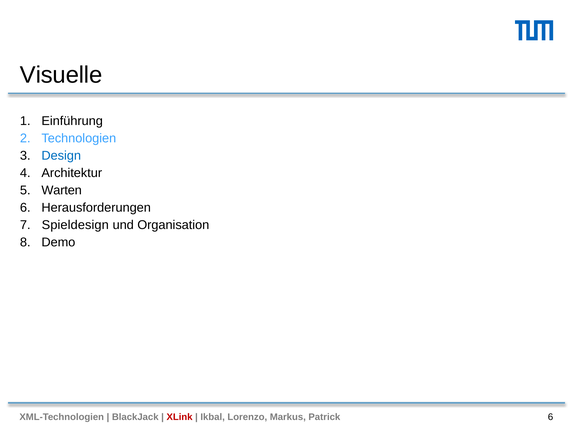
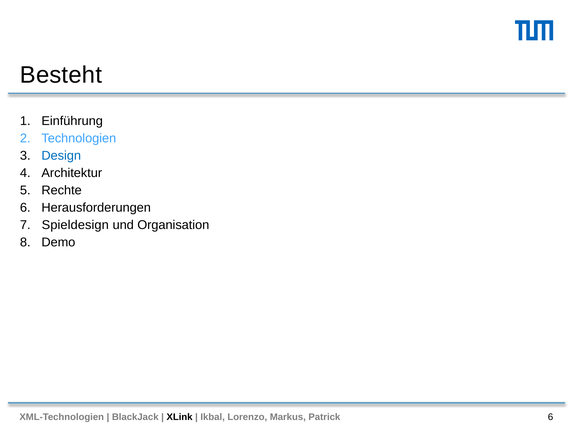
Visuelle: Visuelle -> Besteht
Warten: Warten -> Rechte
XLink colour: red -> black
